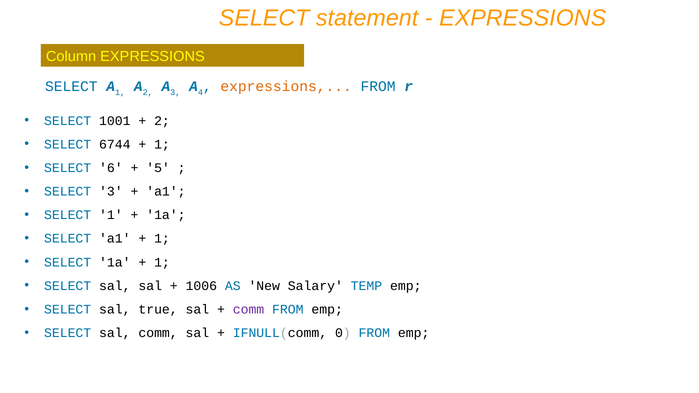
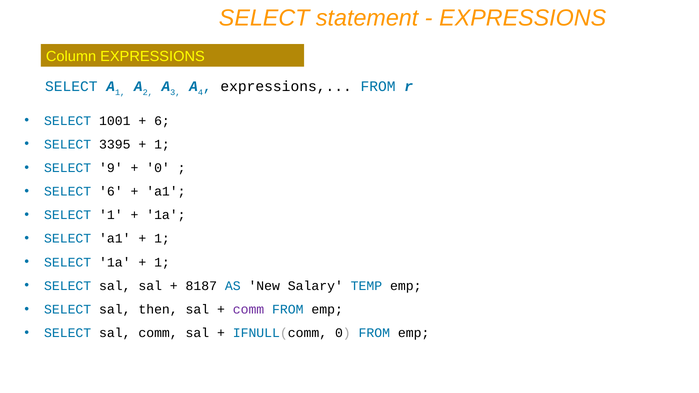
expressions at (286, 87) colour: orange -> black
2 at (162, 121): 2 -> 6
6744: 6744 -> 3395
6: 6 -> 9
5 at (158, 168): 5 -> 0
SELECT 3: 3 -> 6
1006: 1006 -> 8187
true: true -> then
